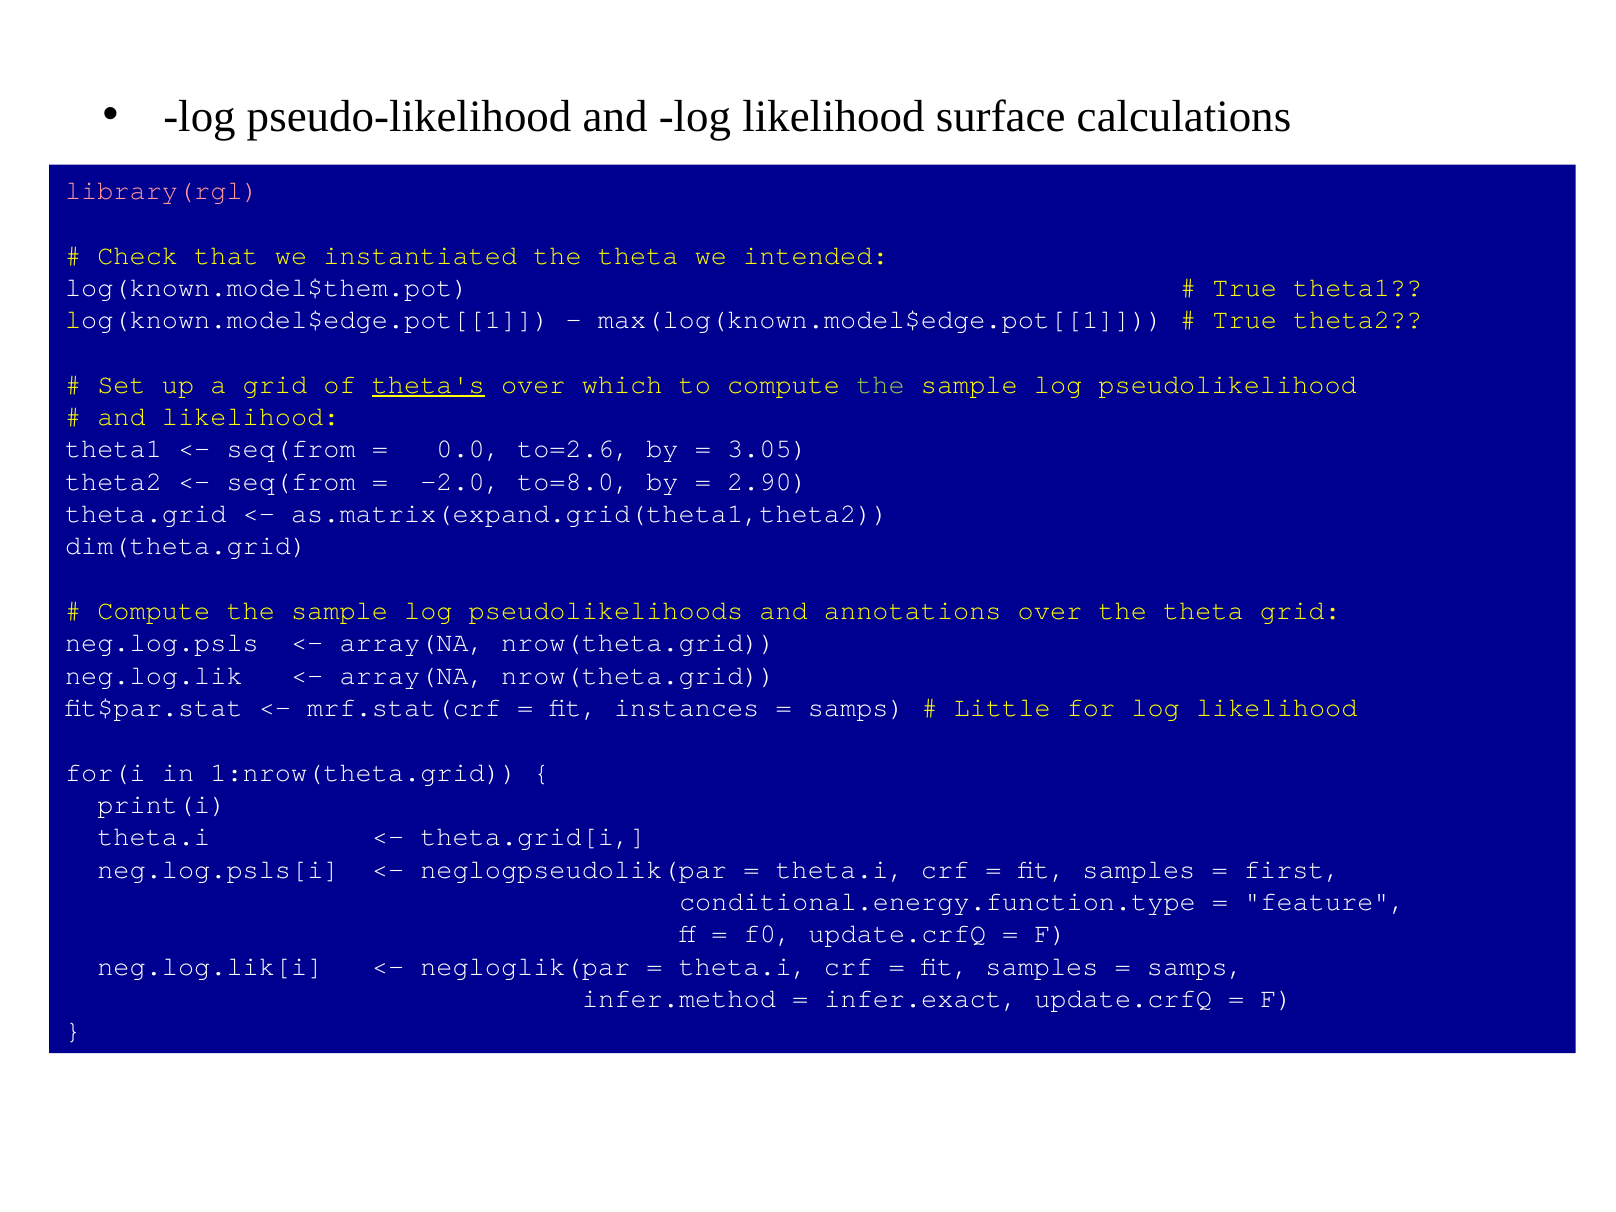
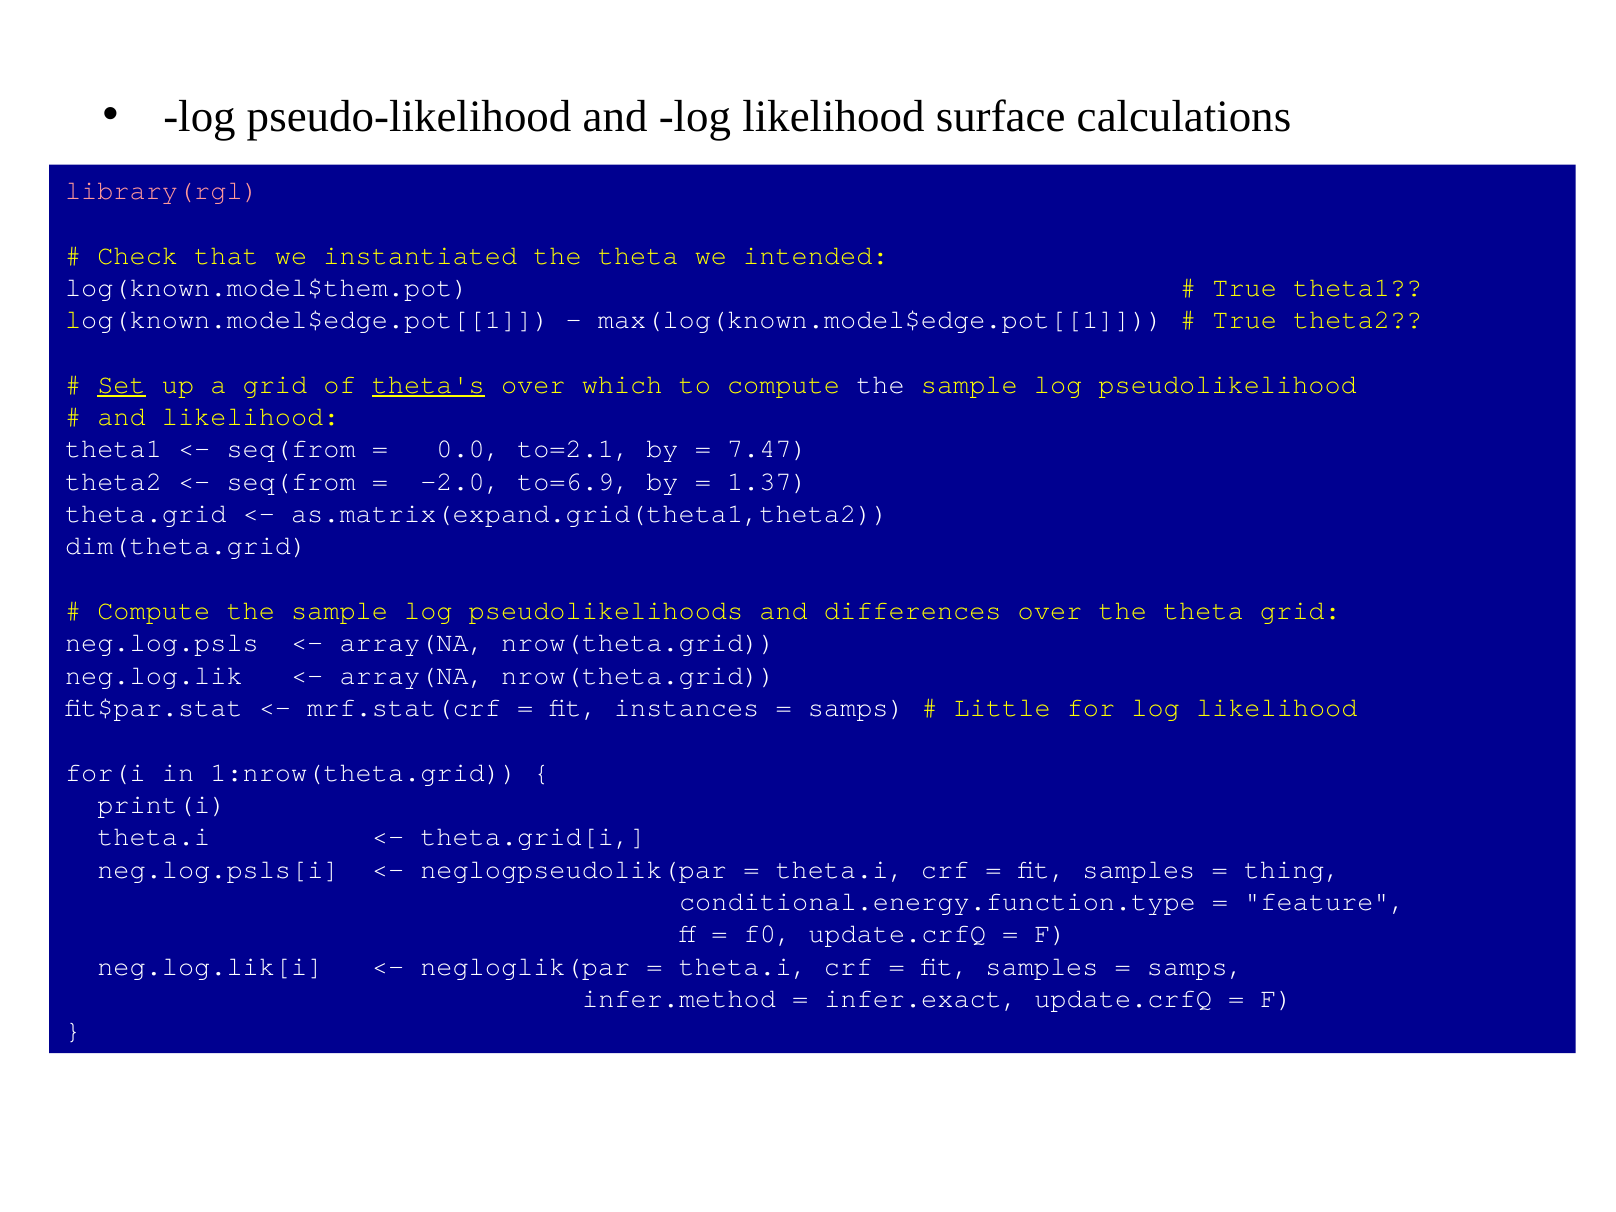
Set underline: none -> present
the at (880, 384) colour: light green -> white
to=2.6: to=2.6 -> to=2.1
3.05: 3.05 -> 7.47
to=8.0: to=8.0 -> to=6.9
2.90: 2.90 -> 1.37
annotations: annotations -> differences
first: first -> thing
